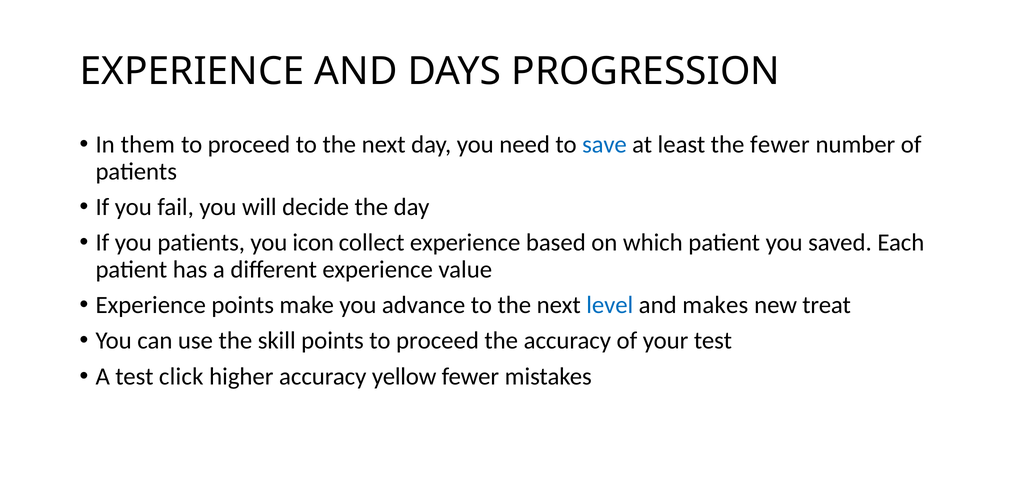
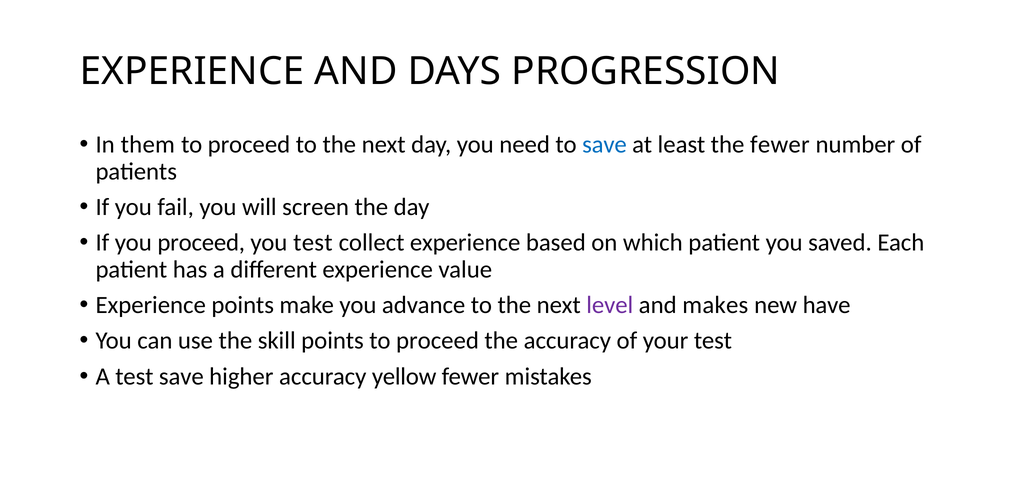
decide: decide -> screen
you patients: patients -> proceed
you icon: icon -> test
level colour: blue -> purple
treat: treat -> have
test click: click -> save
